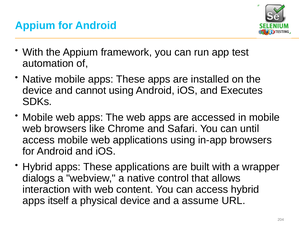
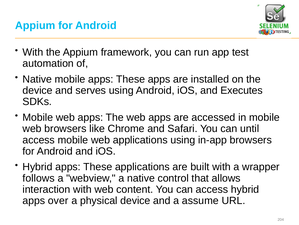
cannot: cannot -> serves
dialogs: dialogs -> follows
itself: itself -> over
